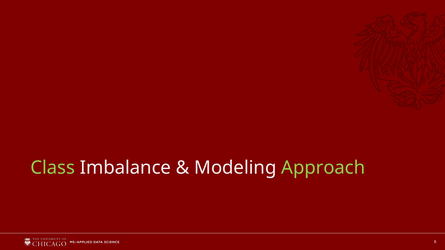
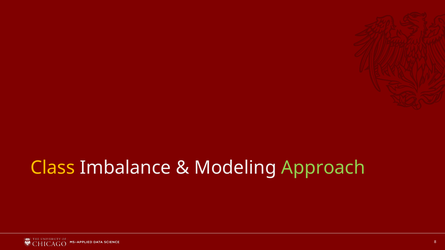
Class colour: light green -> yellow
